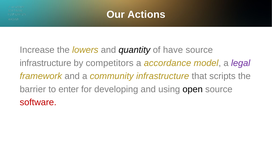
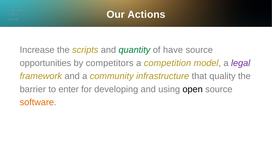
lowers: lowers -> scripts
quantity colour: black -> green
infrastructure at (45, 63): infrastructure -> opportunities
accordance: accordance -> competition
scripts: scripts -> quality
software colour: red -> orange
